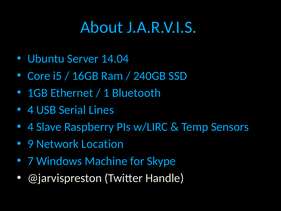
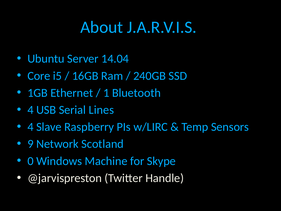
Location: Location -> Scotland
7: 7 -> 0
